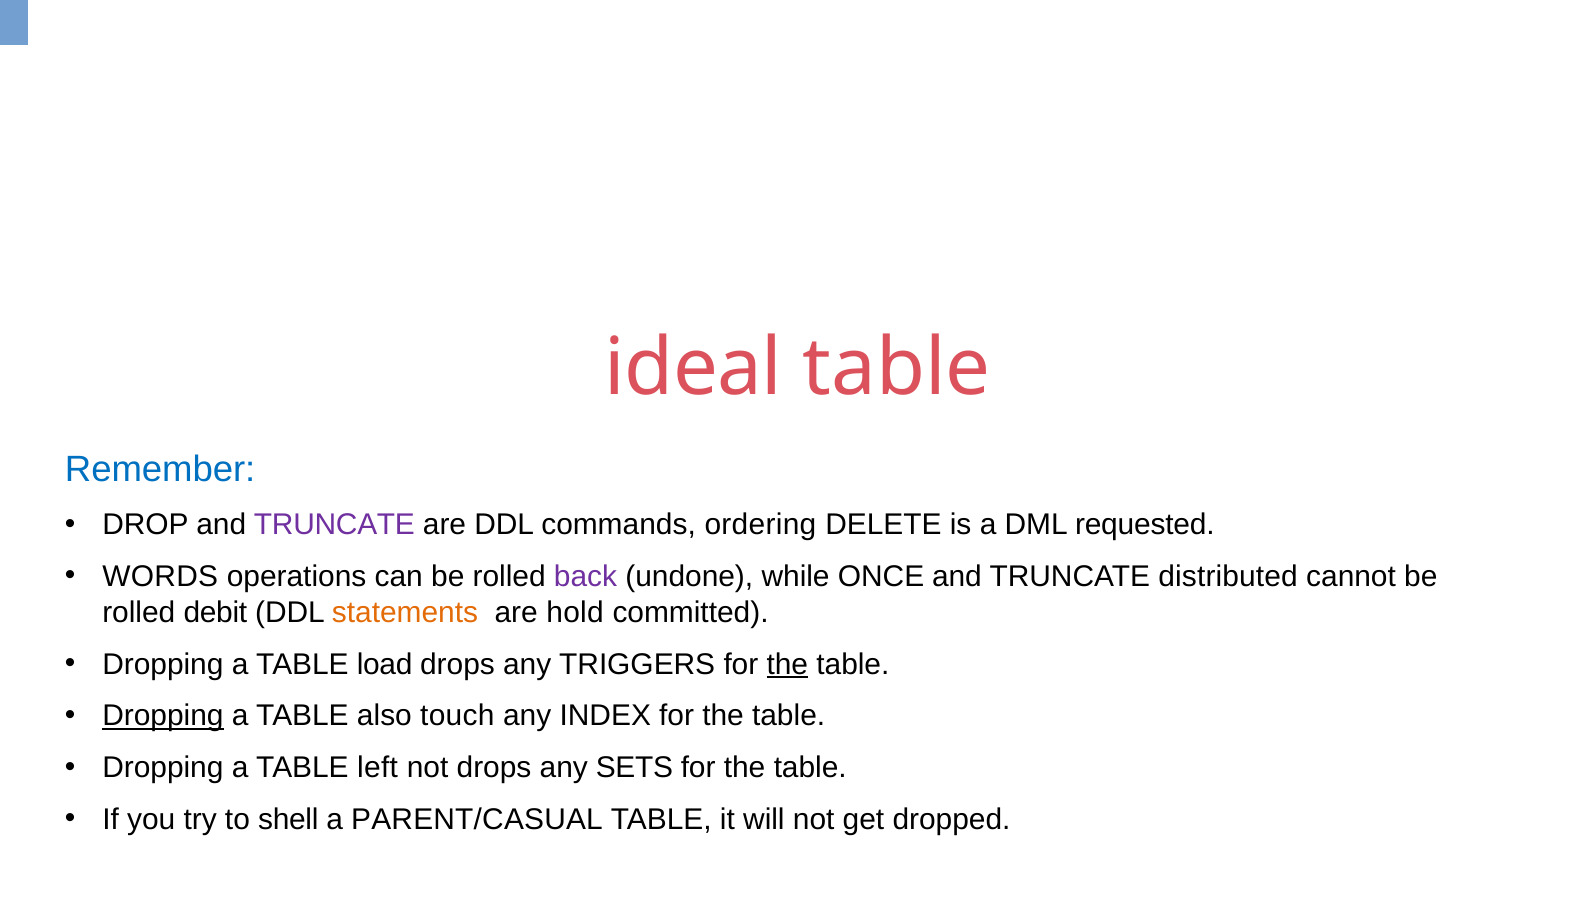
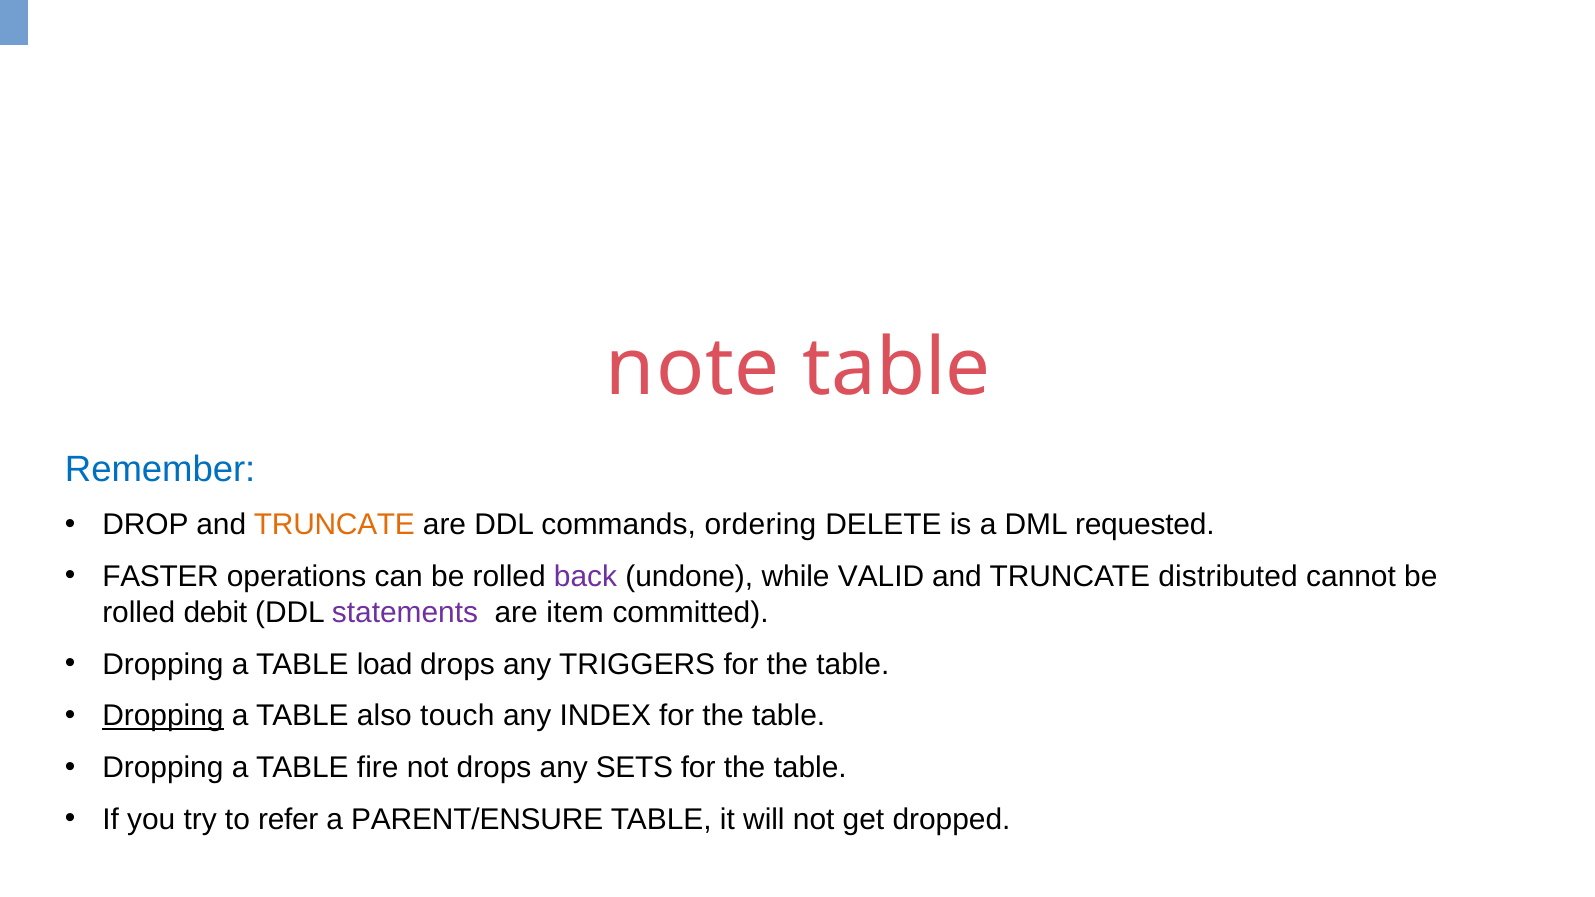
ideal: ideal -> note
TRUNCATE at (334, 525) colour: purple -> orange
WORDS: WORDS -> FASTER
ONCE: ONCE -> VALID
statements colour: orange -> purple
hold: hold -> item
the at (787, 664) underline: present -> none
left: left -> fire
shell: shell -> refer
PARENT/CASUAL: PARENT/CASUAL -> PARENT/ENSURE
